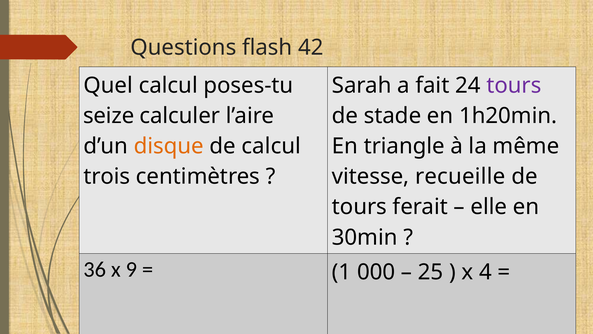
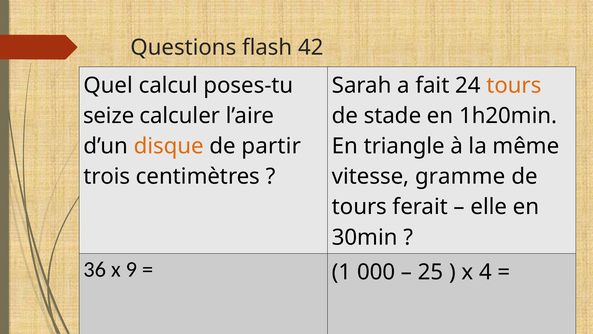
tours at (514, 85) colour: purple -> orange
de calcul: calcul -> partir
recueille: recueille -> gramme
